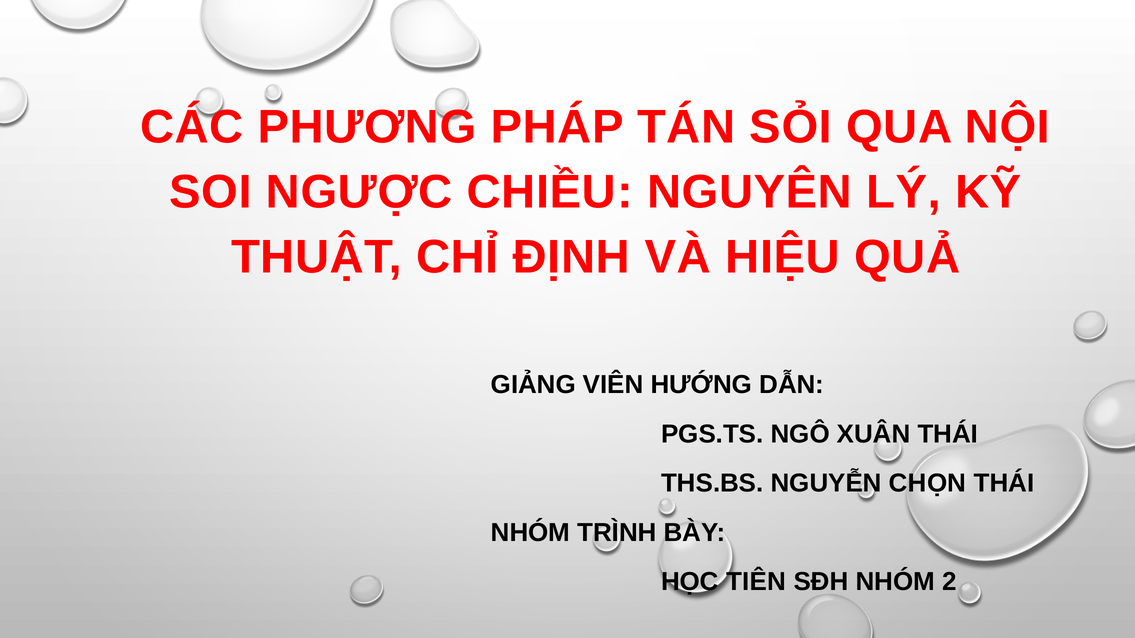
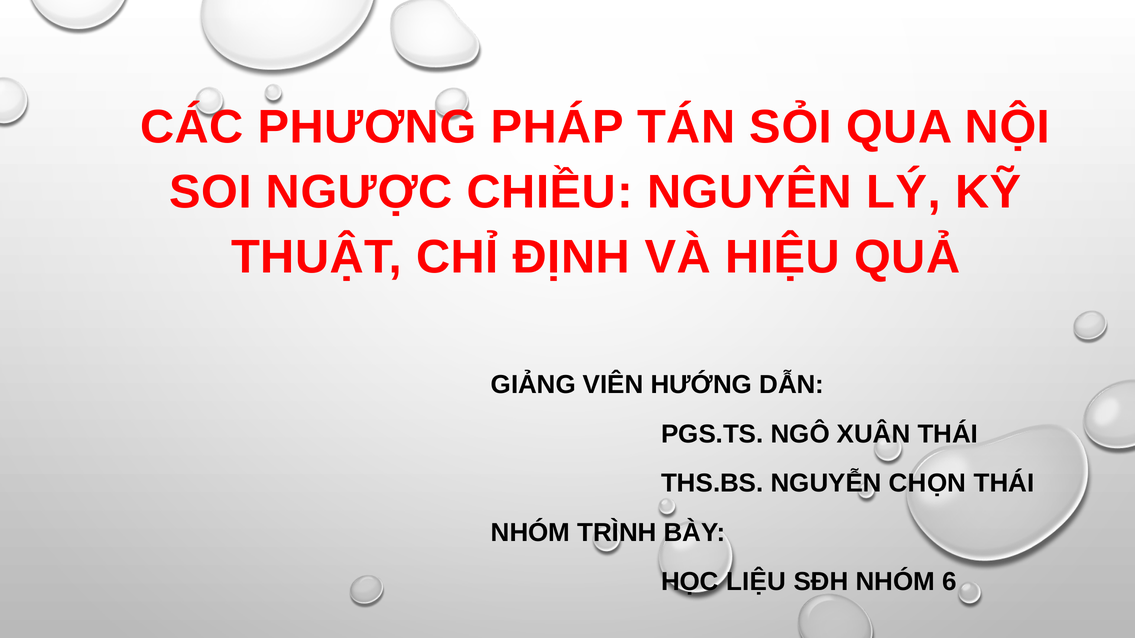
TIÊN: TIÊN -> LIỆU
2: 2 -> 6
